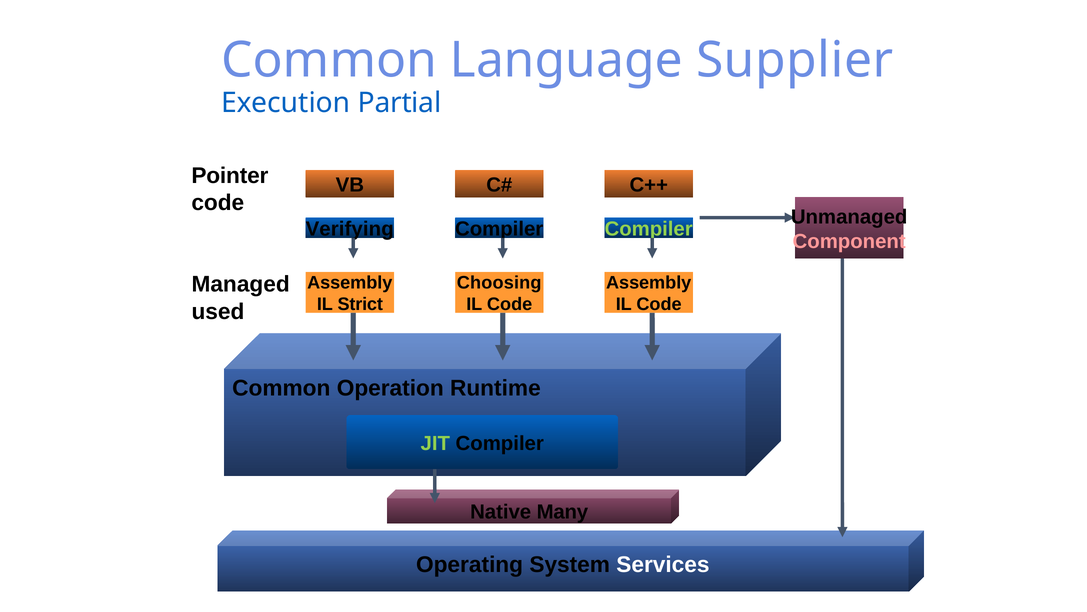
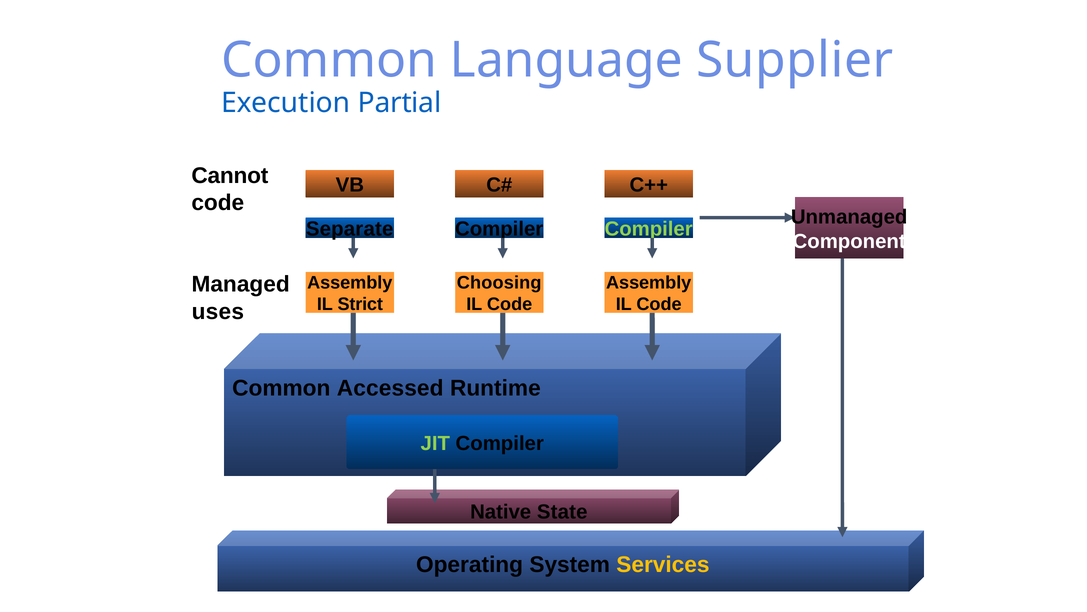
Pointer: Pointer -> Cannot
Verifying: Verifying -> Separate
Component colour: pink -> white
used: used -> uses
Operation: Operation -> Accessed
Many: Many -> State
Services colour: white -> yellow
